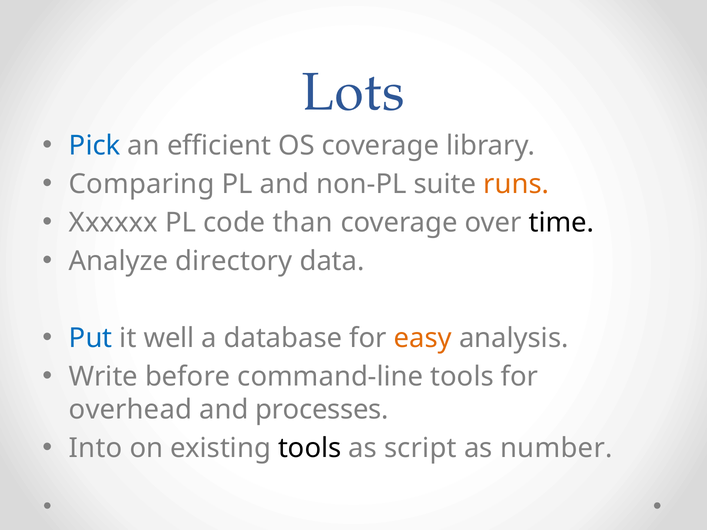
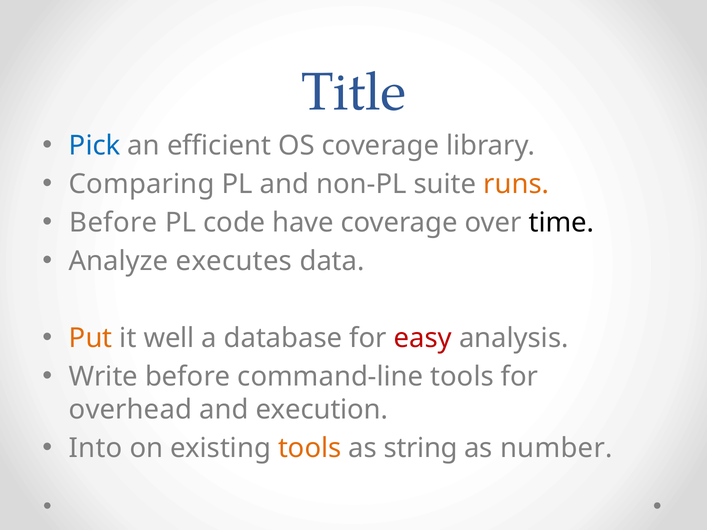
Lots: Lots -> Title
Xxxxxx at (113, 223): Xxxxxx -> Before
than: than -> have
directory: directory -> executes
Put colour: blue -> orange
easy colour: orange -> red
processes: processes -> execution
tools at (310, 448) colour: black -> orange
script: script -> string
